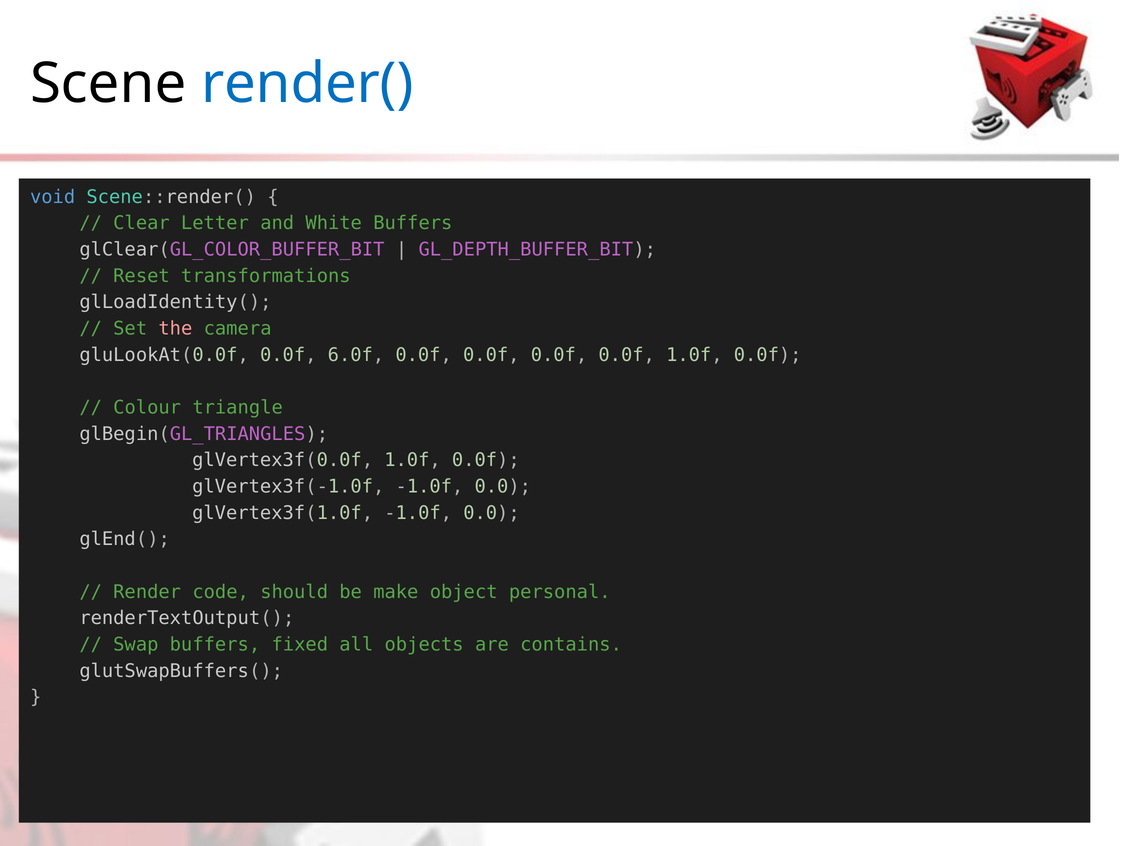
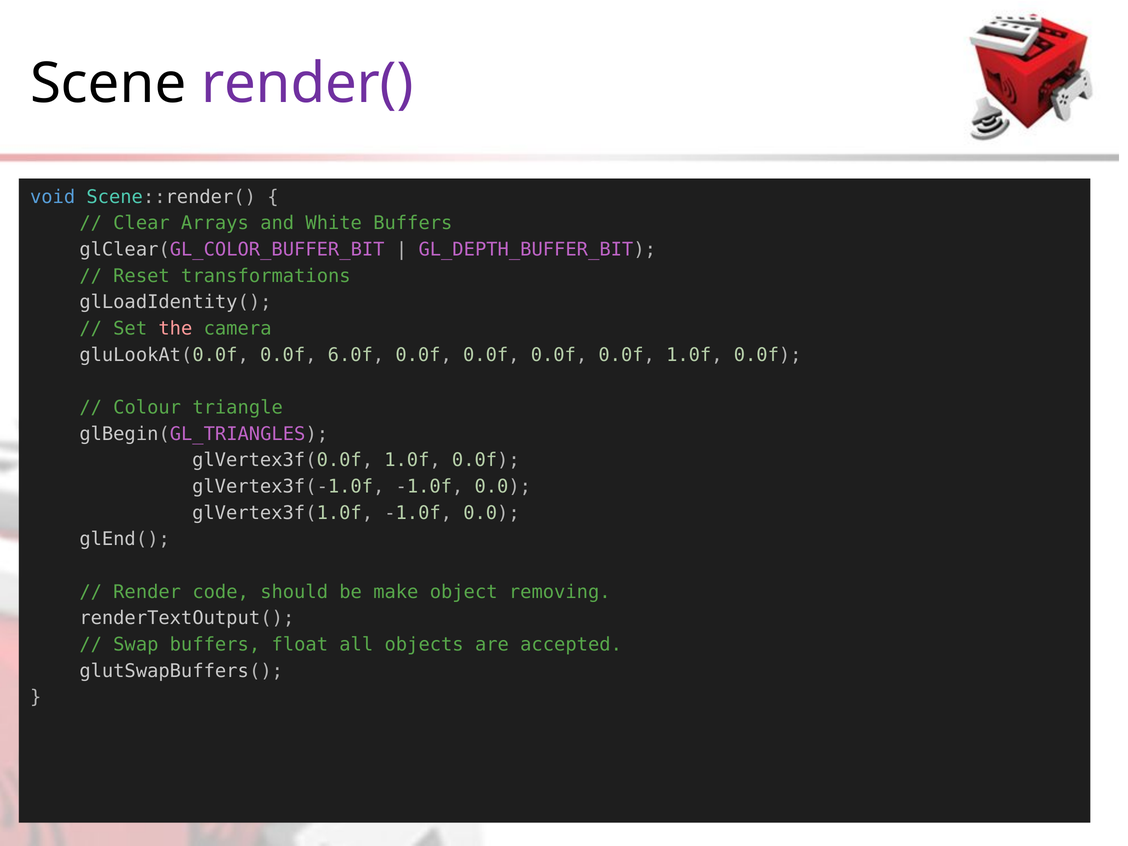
render( colour: blue -> purple
Letter: Letter -> Arrays
personal: personal -> removing
fixed: fixed -> float
contains: contains -> accepted
